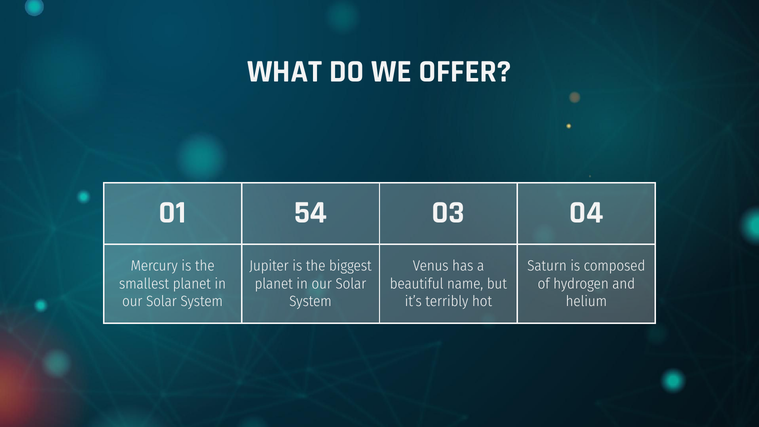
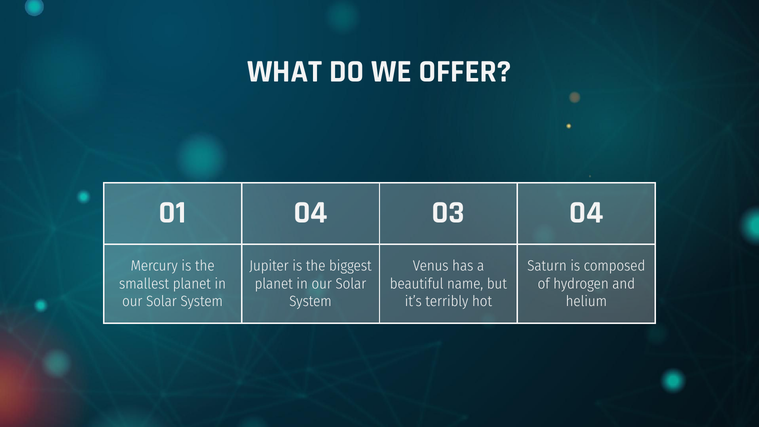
01 54: 54 -> 04
